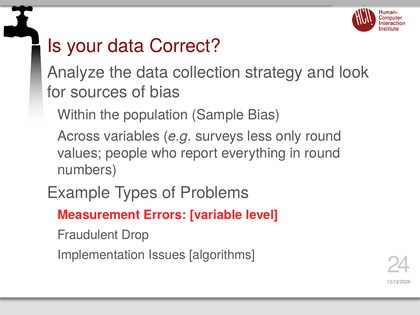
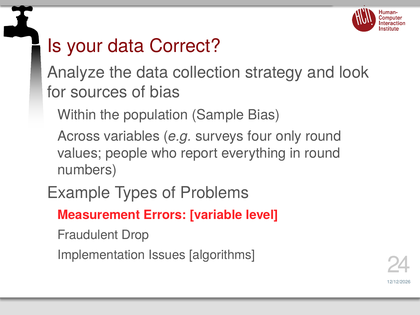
less: less -> four
